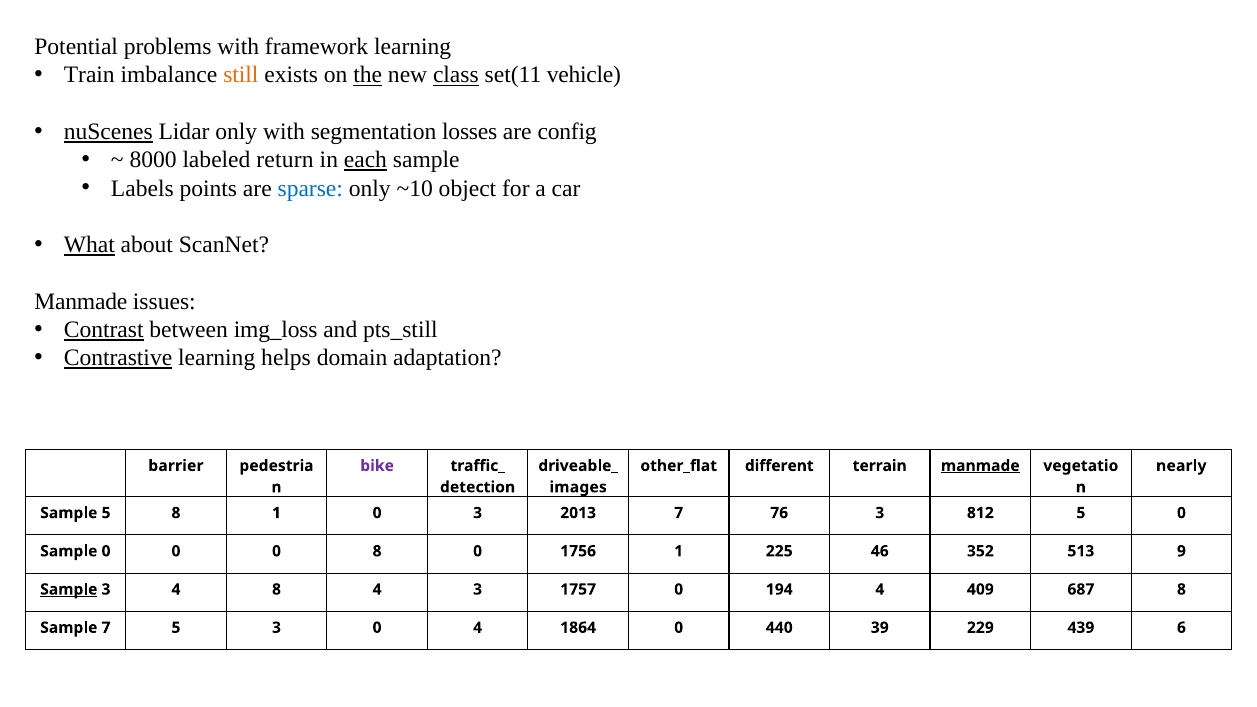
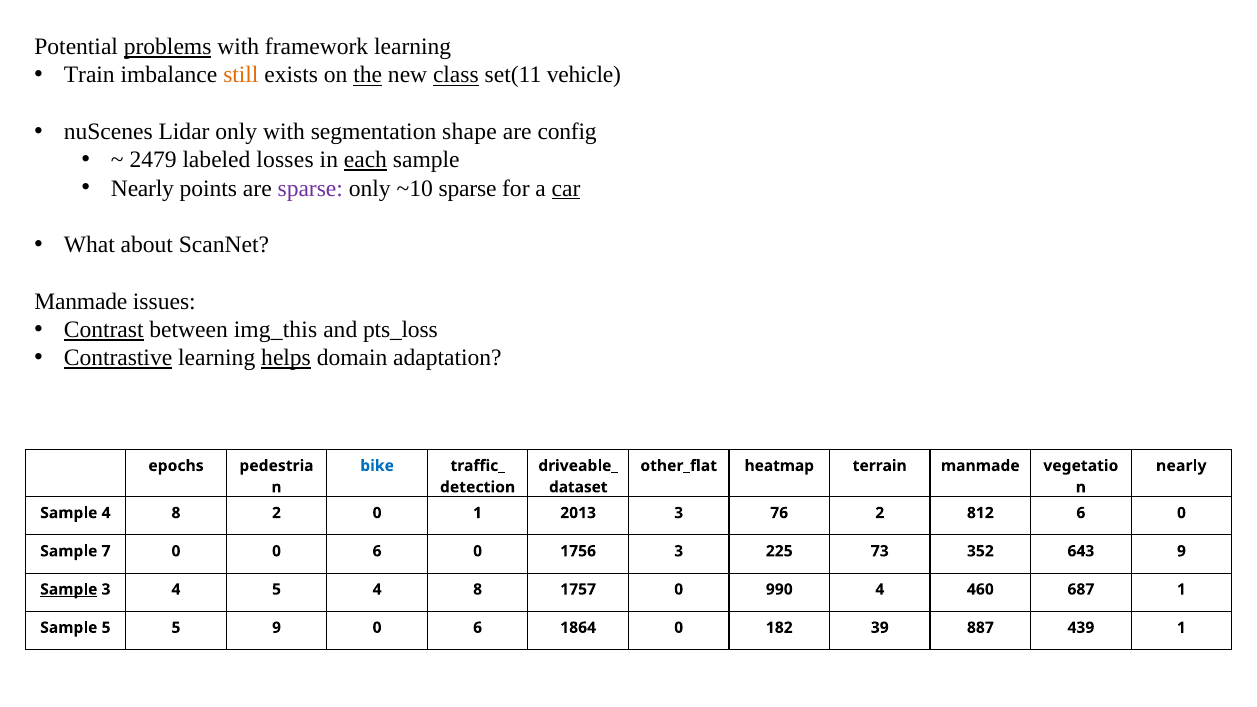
problems underline: none -> present
nuScenes underline: present -> none
losses: losses -> shape
8000: 8000 -> 2479
return: return -> losses
Labels at (142, 188): Labels -> Nearly
sparse at (310, 188) colour: blue -> purple
~10 object: object -> sparse
car underline: none -> present
What underline: present -> none
img_loss: img_loss -> img_this
pts_still: pts_still -> pts_loss
helps underline: none -> present
barrier: barrier -> epochs
bike colour: purple -> blue
different: different -> heatmap
manmade at (980, 466) underline: present -> none
images: images -> dataset
Sample 5: 5 -> 4
8 1: 1 -> 2
0 3: 3 -> 1
2013 7: 7 -> 3
76 3: 3 -> 2
812 5: 5 -> 6
Sample 0: 0 -> 7
0 0 8: 8 -> 6
1756 1: 1 -> 3
46: 46 -> 73
513: 513 -> 643
4 8: 8 -> 5
3 at (478, 589): 3 -> 8
194: 194 -> 990
409: 409 -> 460
687 8: 8 -> 1
Sample 7: 7 -> 5
5 3: 3 -> 9
4 at (478, 628): 4 -> 6
440: 440 -> 182
229: 229 -> 887
439 6: 6 -> 1
